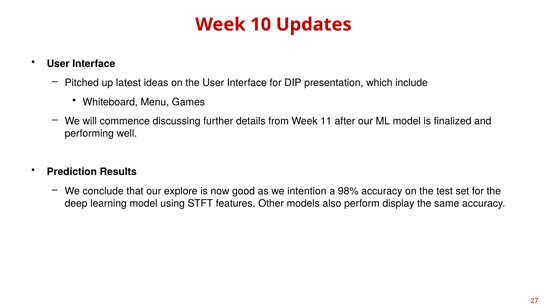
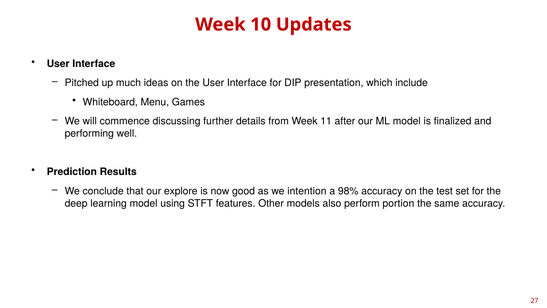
latest: latest -> much
display: display -> portion
